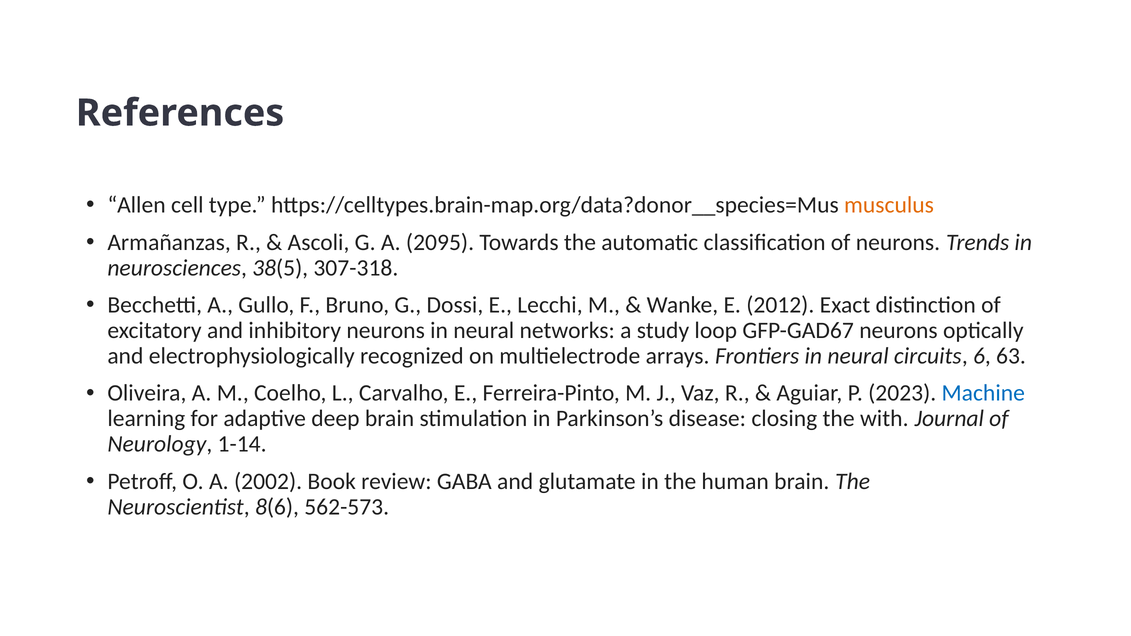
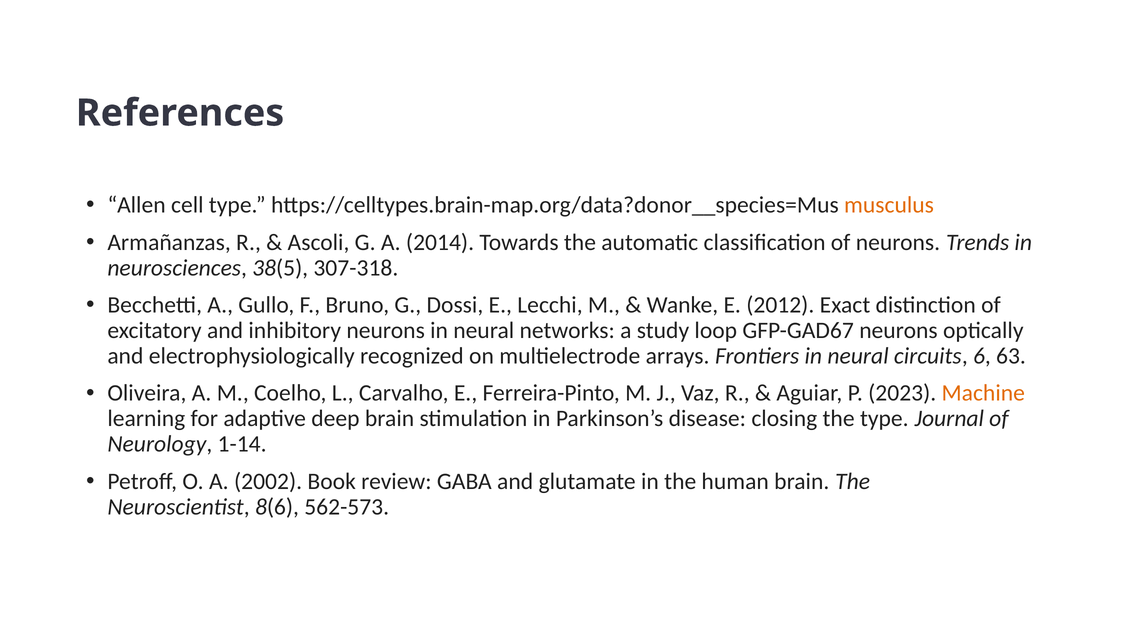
2095: 2095 -> 2014
Machine colour: blue -> orange
the with: with -> type
